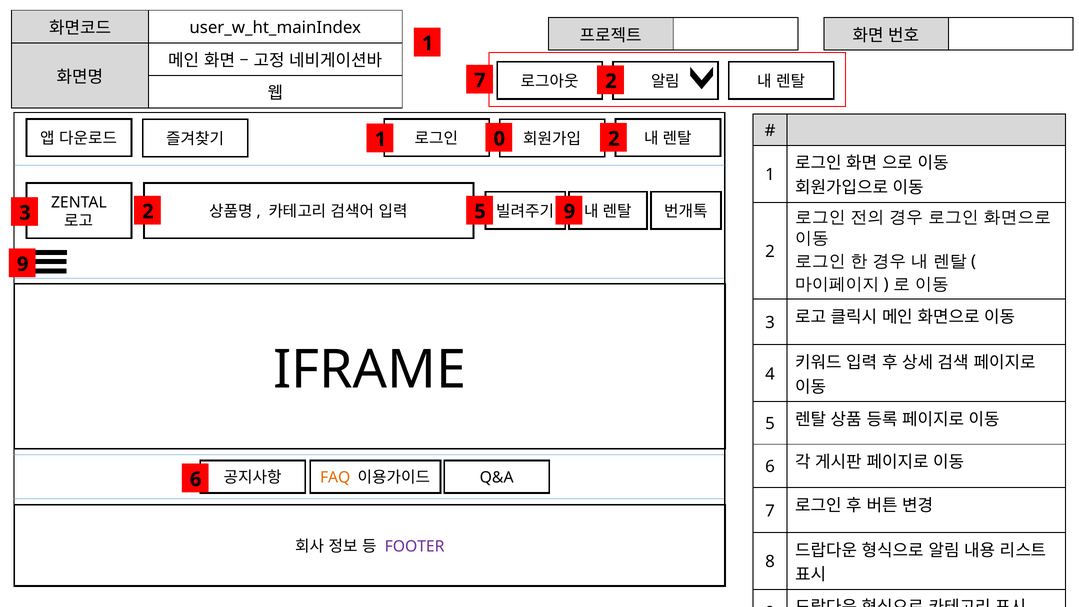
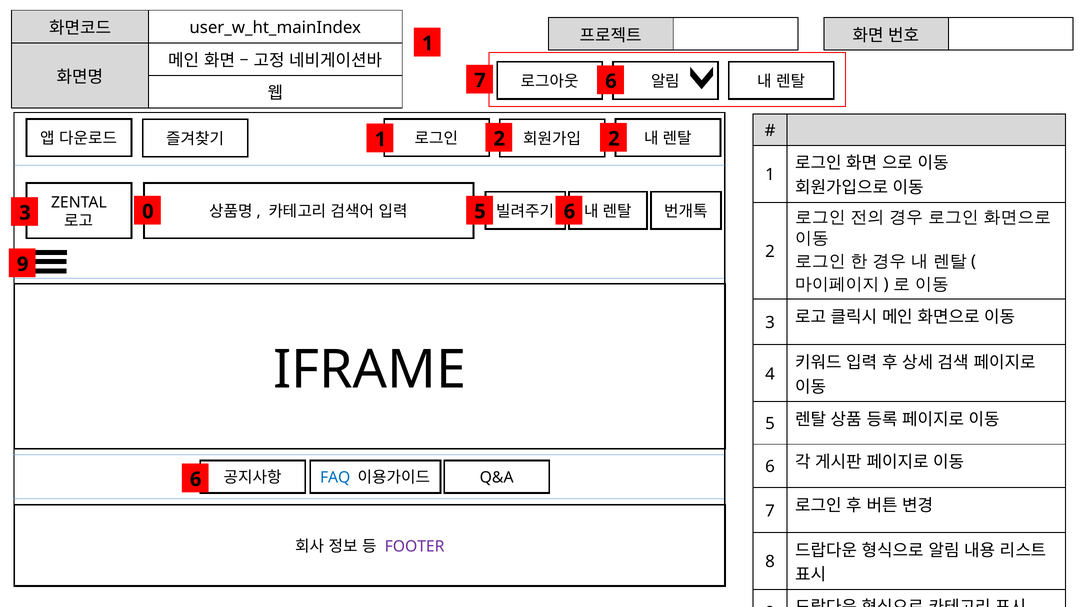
7 2: 2 -> 6
1 0: 0 -> 2
3 2: 2 -> 0
5 9: 9 -> 6
FAQ colour: orange -> blue
